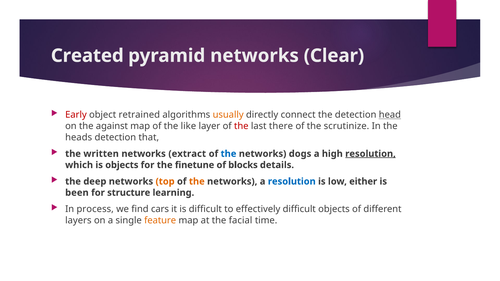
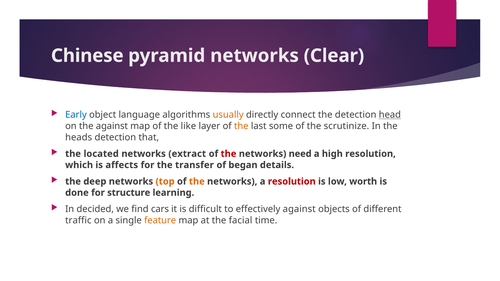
Created: Created -> Chinese
Early colour: red -> blue
retrained: retrained -> language
the at (241, 126) colour: red -> orange
there: there -> some
written: written -> located
the at (229, 154) colour: blue -> red
dogs: dogs -> need
resolution at (370, 154) underline: present -> none
is objects: objects -> affects
finetune: finetune -> transfer
blocks: blocks -> began
resolution at (292, 182) colour: blue -> red
either: either -> worth
been: been -> done
process: process -> decided
effectively difficult: difficult -> against
layers: layers -> traffic
